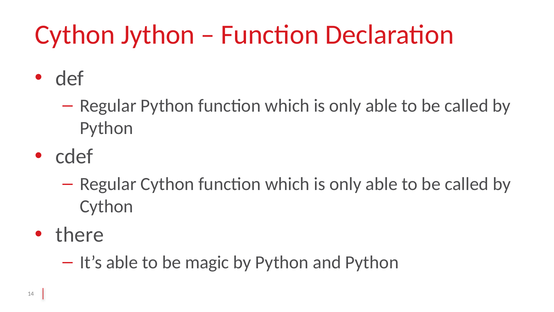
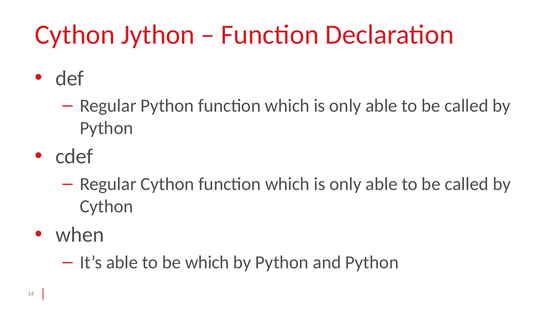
there: there -> when
be magic: magic -> which
